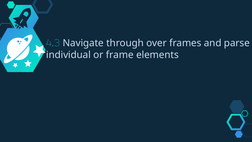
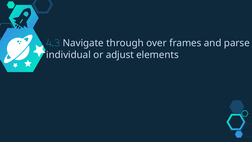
frame: frame -> adjust
